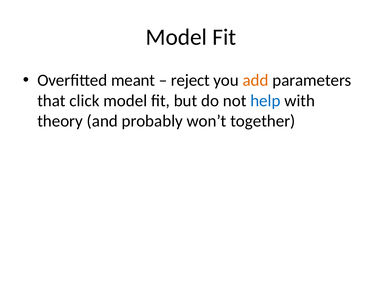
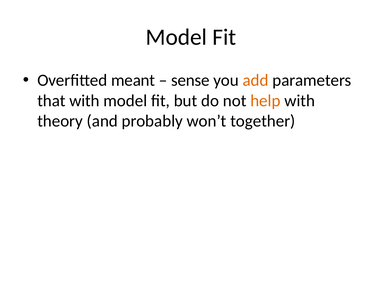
reject: reject -> sense
that click: click -> with
help colour: blue -> orange
